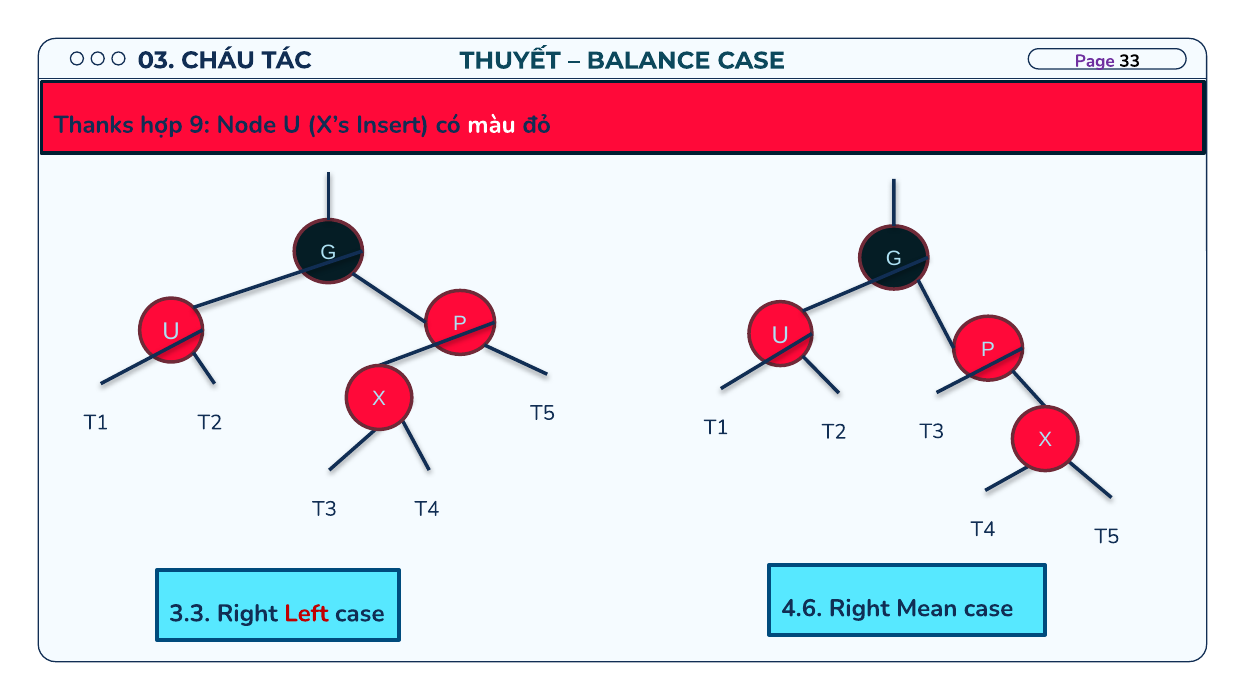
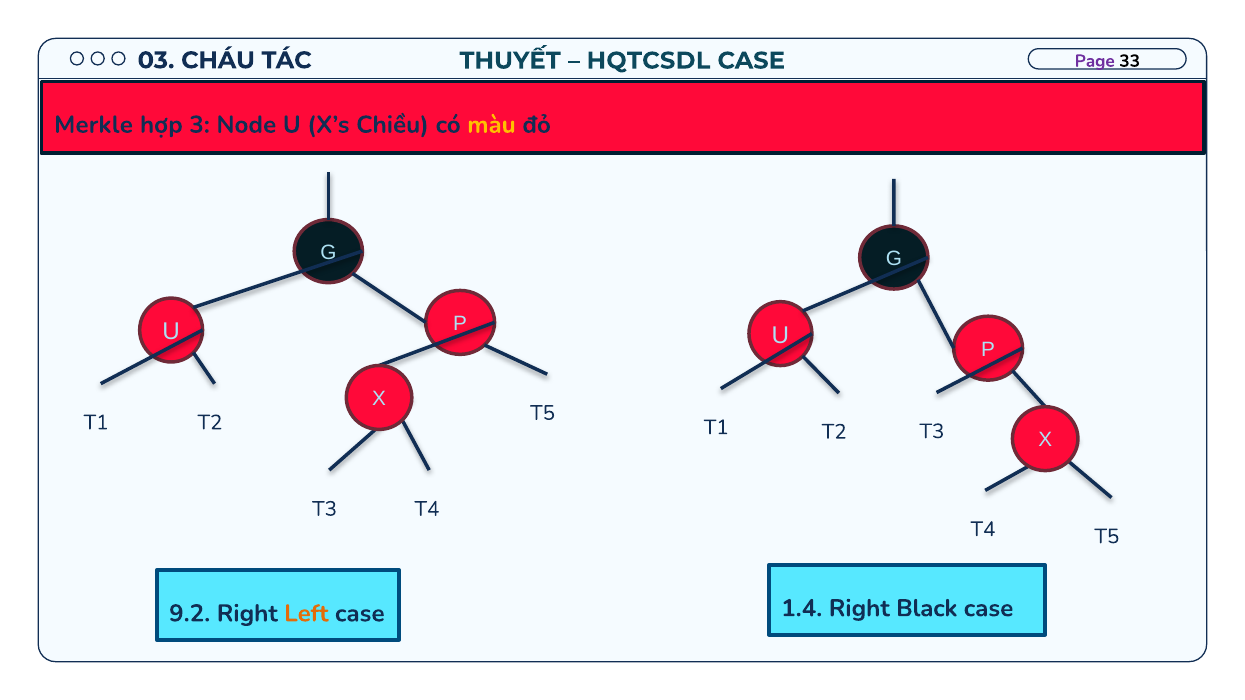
BALANCE: BALANCE -> HQTCSDL
Thanks: Thanks -> Merkle
9: 9 -> 3
Insert: Insert -> Chiều
màu colour: white -> yellow
3.3: 3.3 -> 9.2
Left colour: red -> orange
4.6: 4.6 -> 1.4
Mean: Mean -> Black
